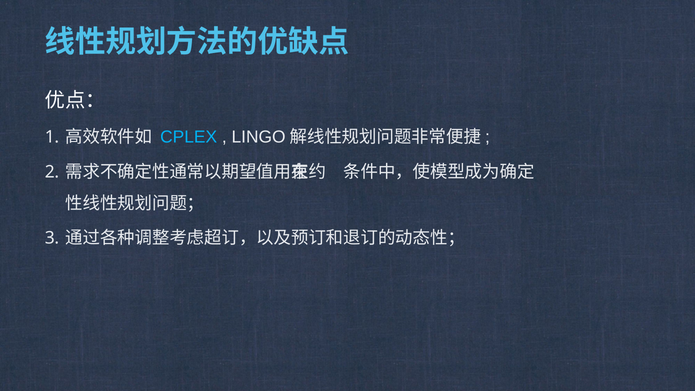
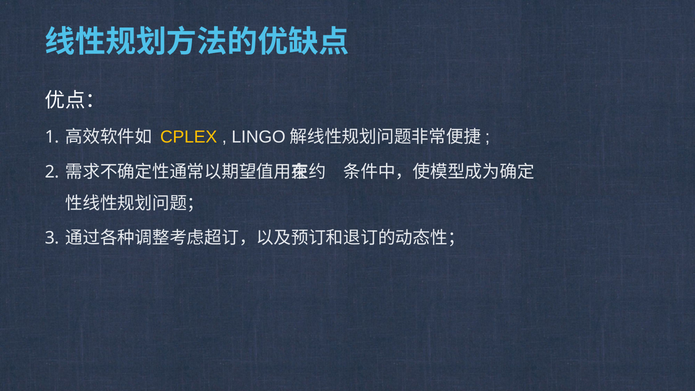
CPLEX colour: light blue -> yellow
